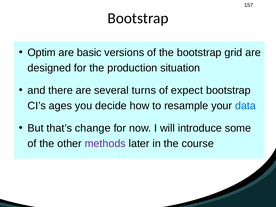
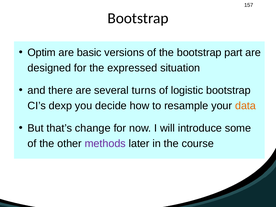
grid: grid -> part
production: production -> expressed
expect: expect -> logistic
ages: ages -> dexp
data colour: blue -> orange
